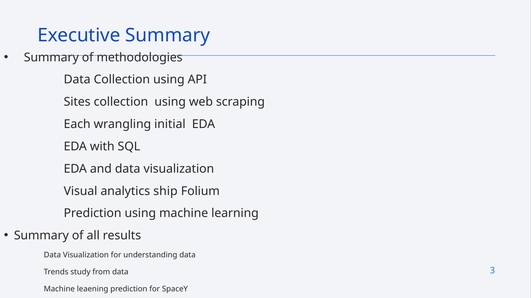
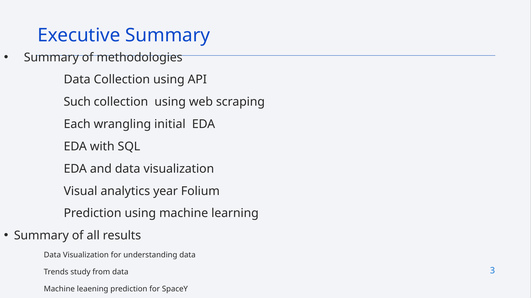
Sites: Sites -> Such
ship: ship -> year
